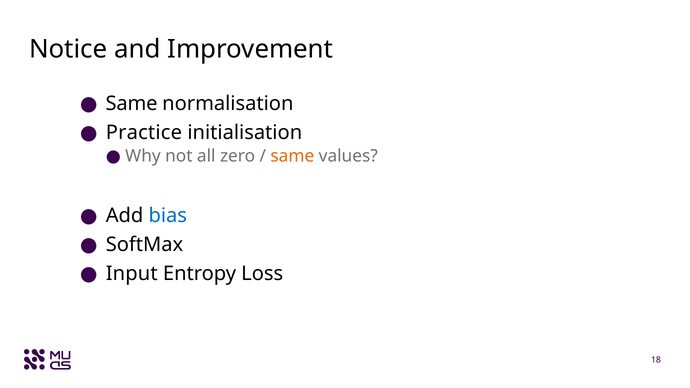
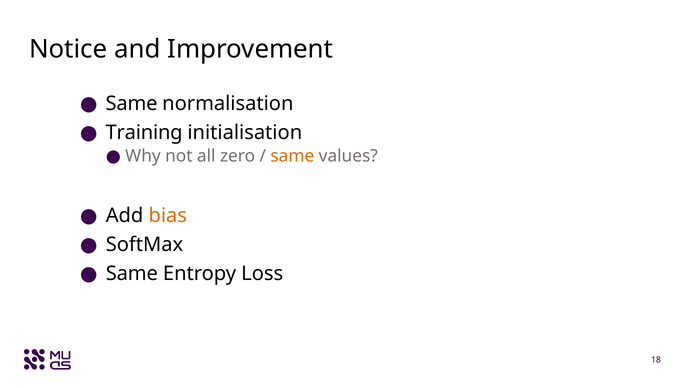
Practice: Practice -> Training
bias colour: blue -> orange
Input at (132, 274): Input -> Same
